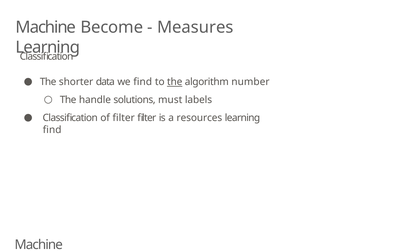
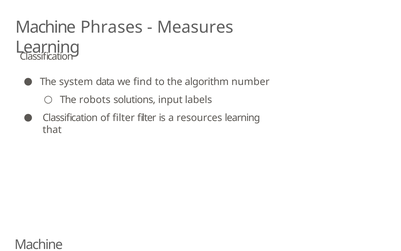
Become: Become -> Phrases
shorter: shorter -> system
the at (175, 82) underline: present -> none
handle: handle -> robots
must: must -> input
find at (52, 130): find -> that
